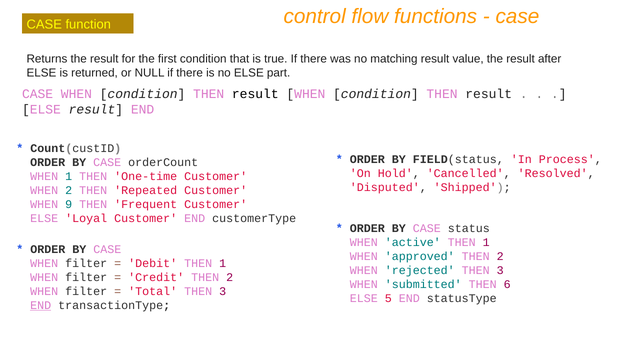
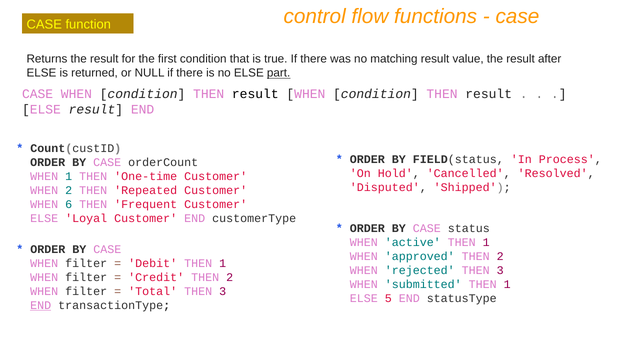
part underline: none -> present
9: 9 -> 6
submitted THEN 6: 6 -> 1
